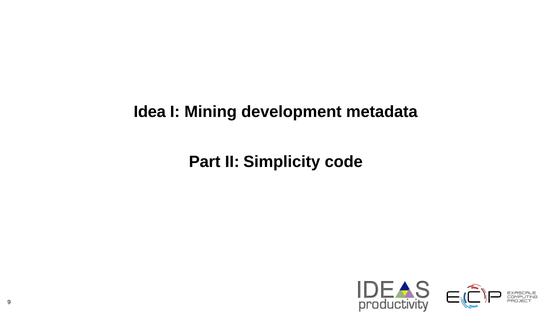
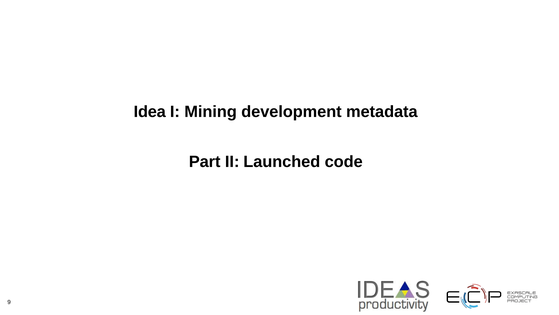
Simplicity: Simplicity -> Launched
